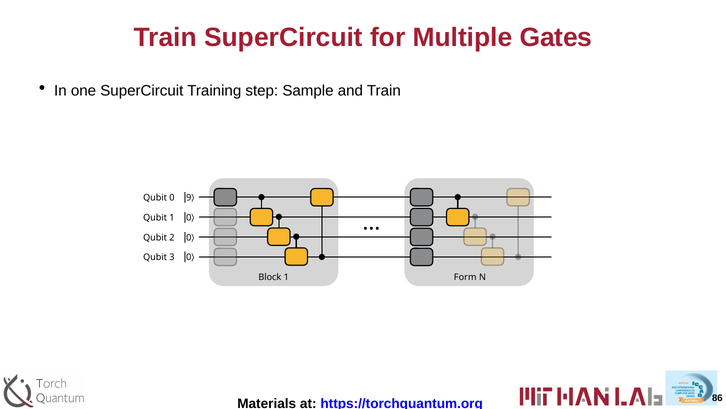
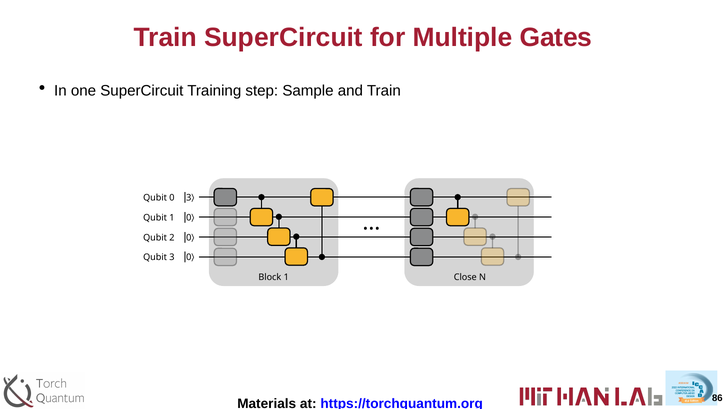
0 9: 9 -> 3
Form: Form -> Close
